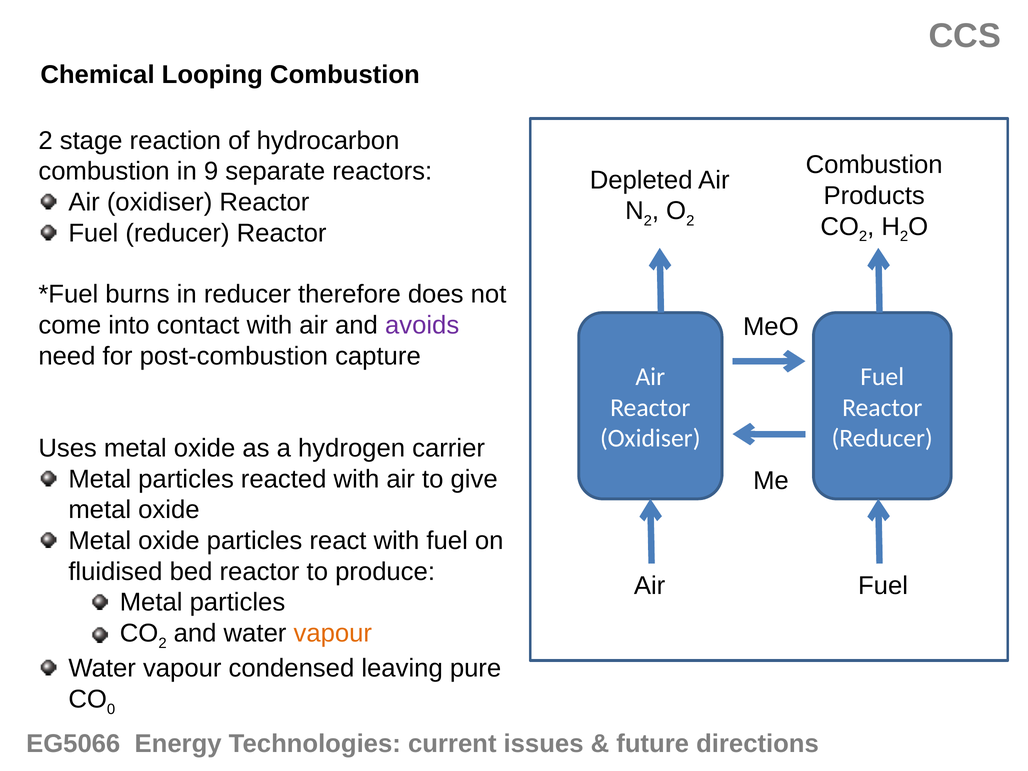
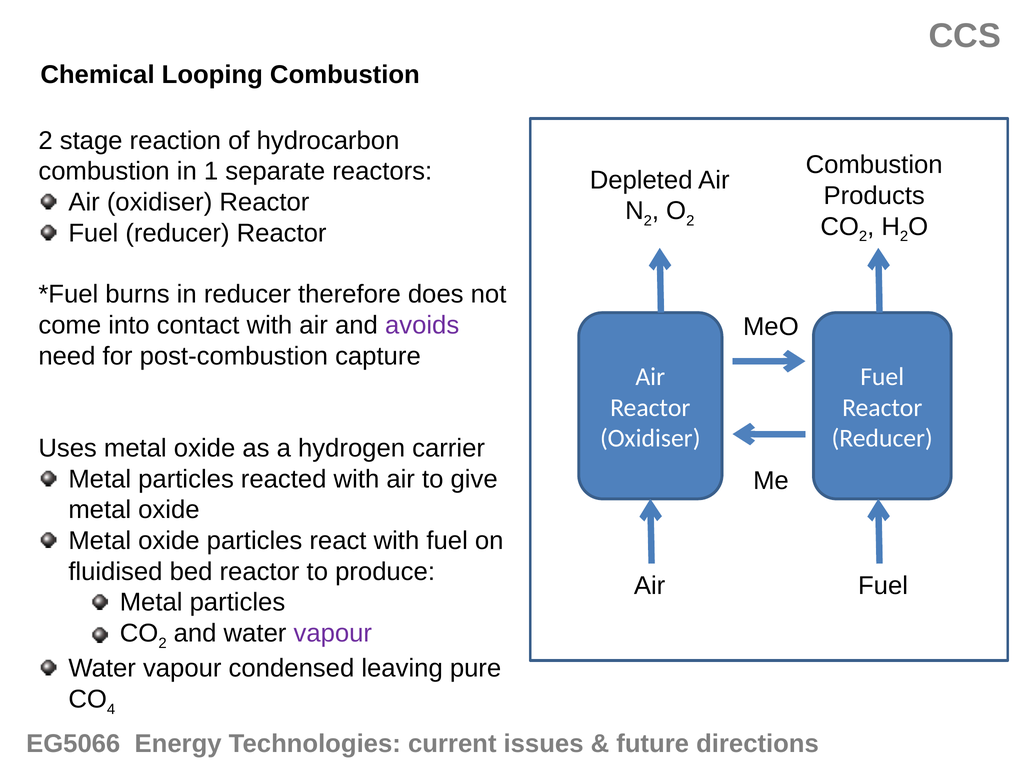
9: 9 -> 1
vapour at (333, 633) colour: orange -> purple
0: 0 -> 4
